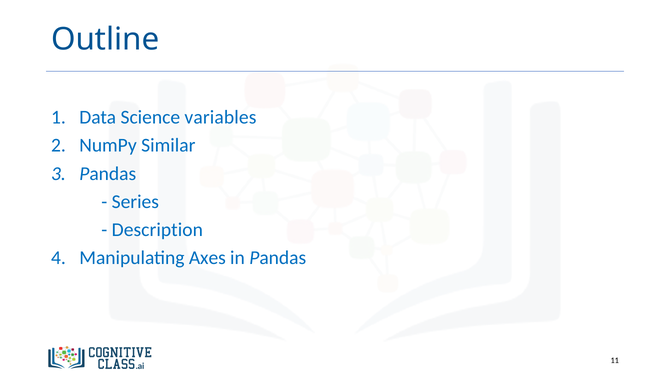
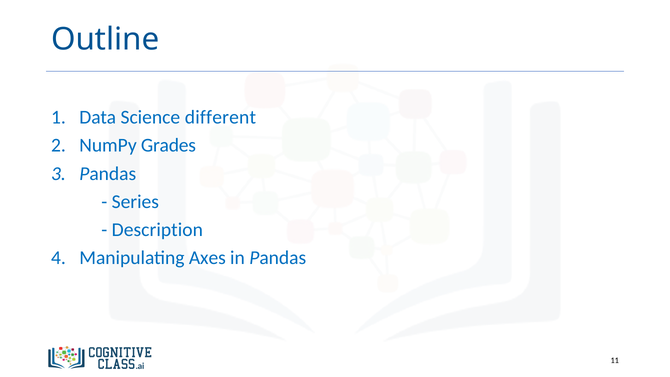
variables: variables -> different
Similar: Similar -> Grades
